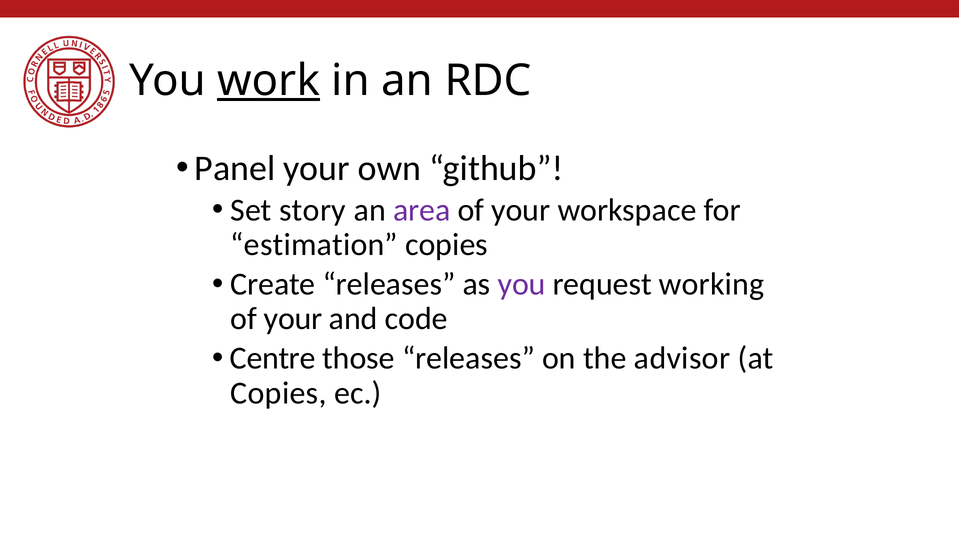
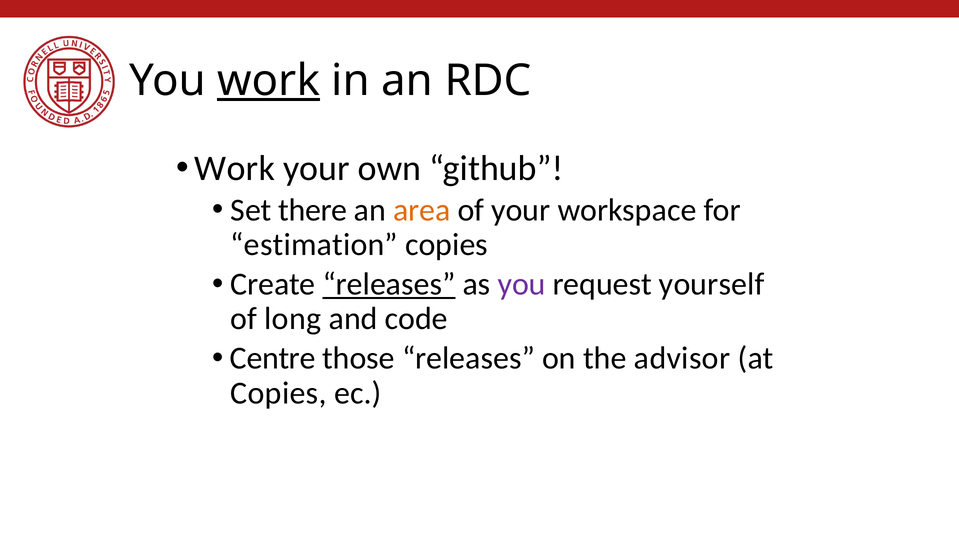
Panel at (235, 168): Panel -> Work
story: story -> there
area colour: purple -> orange
releases at (389, 284) underline: none -> present
working: working -> yourself
your at (293, 318): your -> long
